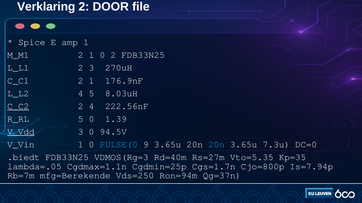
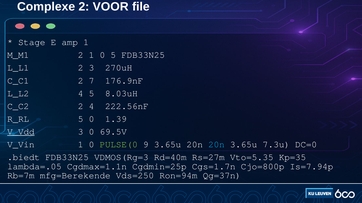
Verklaring: Verklaring -> Complexe
DOOR: DOOR -> VOOR
Spice: Spice -> Stage
0 2: 2 -> 5
C_C1 2 1: 1 -> 7
C_C2 underline: present -> none
94.5V: 94.5V -> 69.5V
PULSE(0 colour: light blue -> light green
